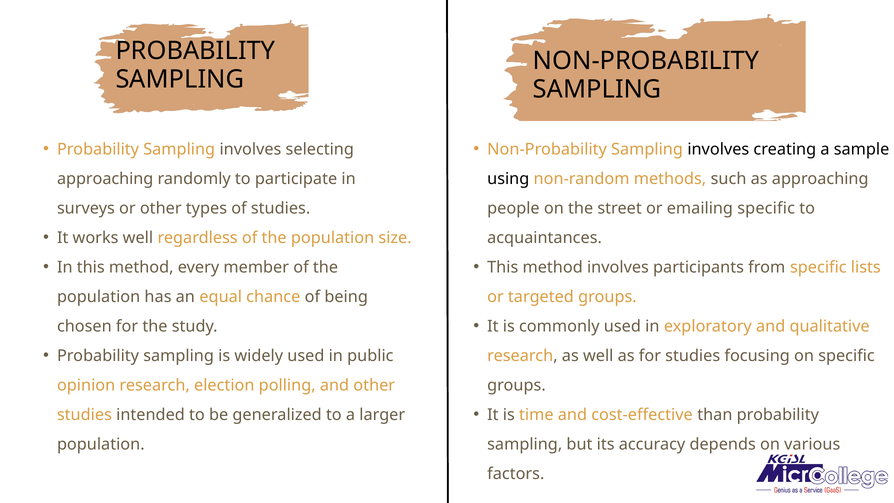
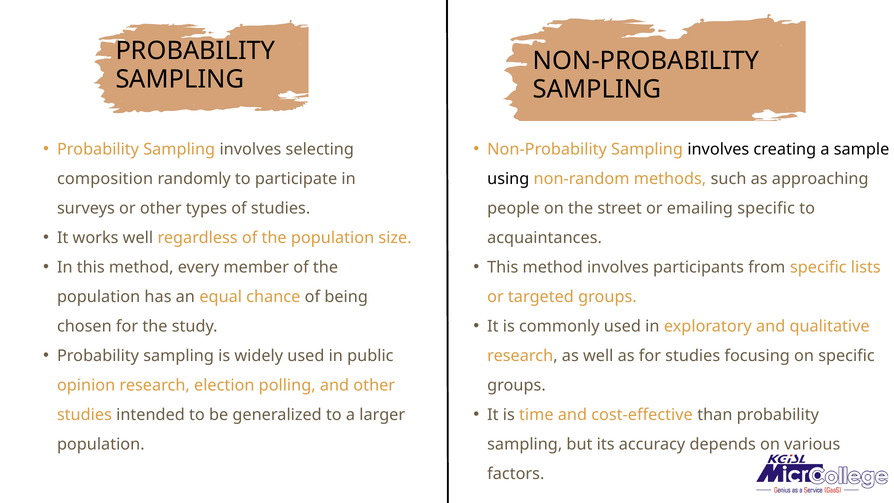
approaching at (105, 179): approaching -> composition
